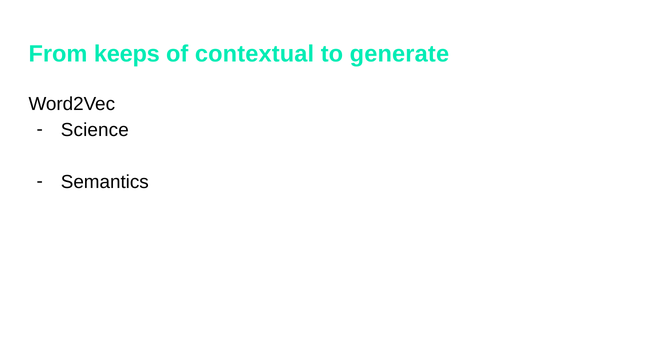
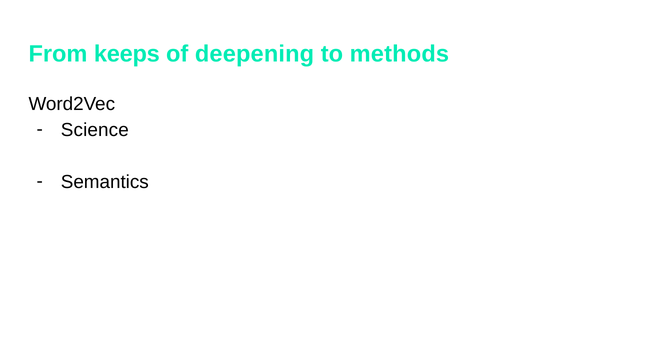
contextual: contextual -> deepening
generate: generate -> methods
